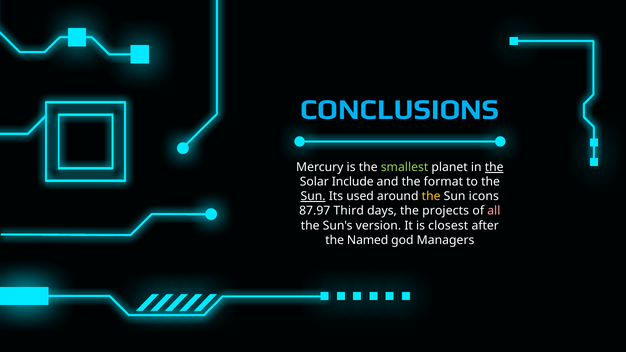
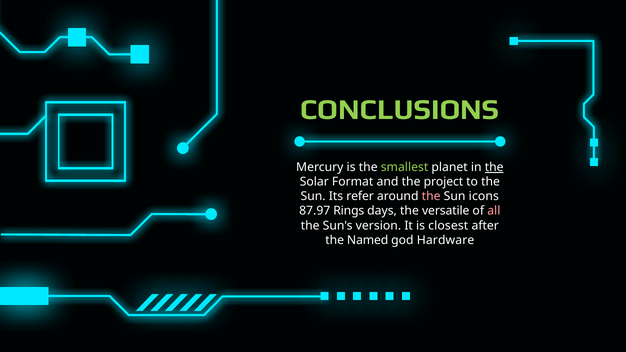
CONCLUSIONS colour: light blue -> light green
Include: Include -> Format
format: format -> project
Sun at (313, 196) underline: present -> none
used: used -> refer
the at (431, 196) colour: yellow -> pink
Third: Third -> Rings
projects: projects -> versatile
Managers: Managers -> Hardware
